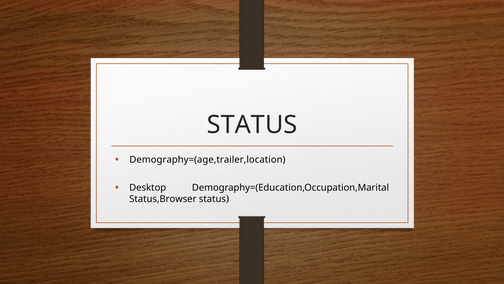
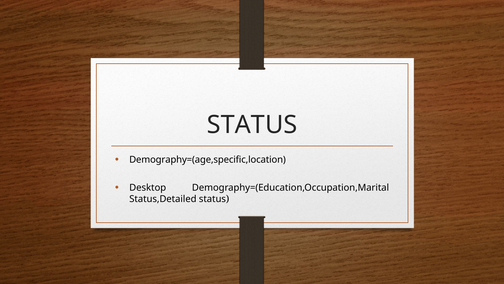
Demography=(age,trailer,location: Demography=(age,trailer,location -> Demography=(age,specific,location
Status,Browser: Status,Browser -> Status,Detailed
